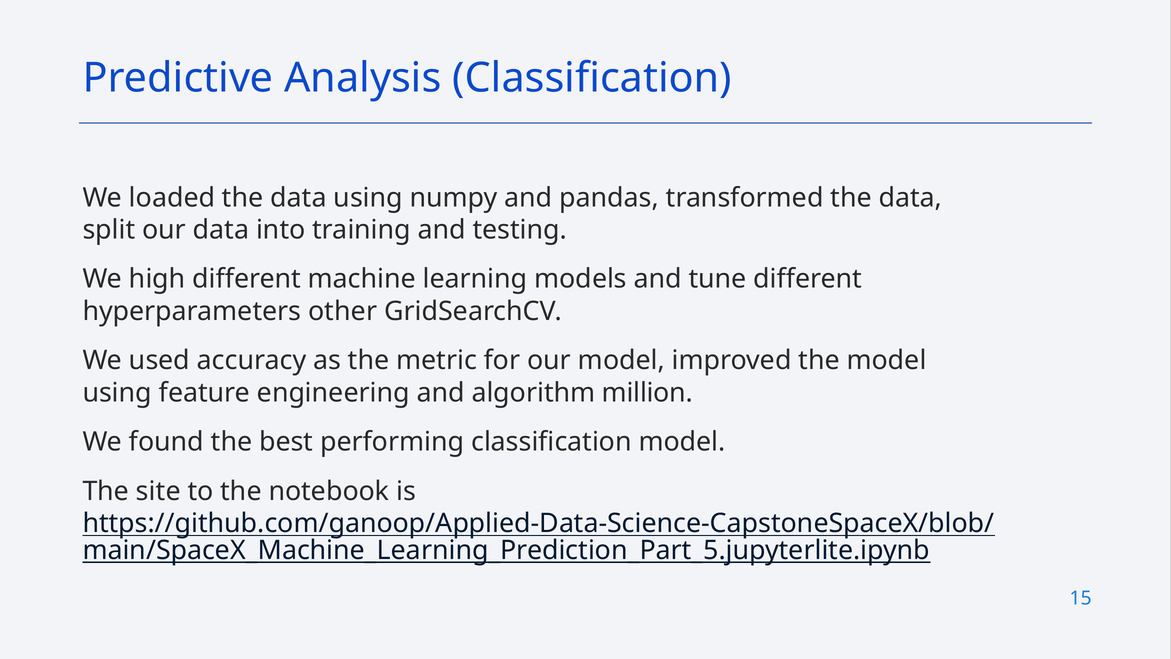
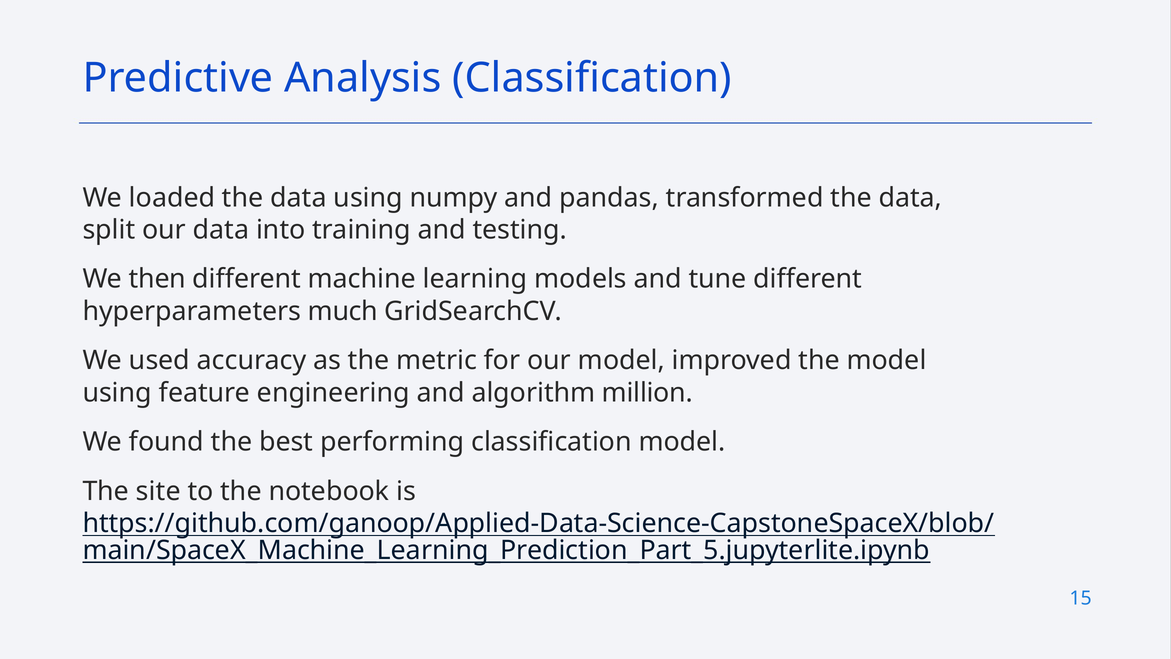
high: high -> then
other: other -> much
